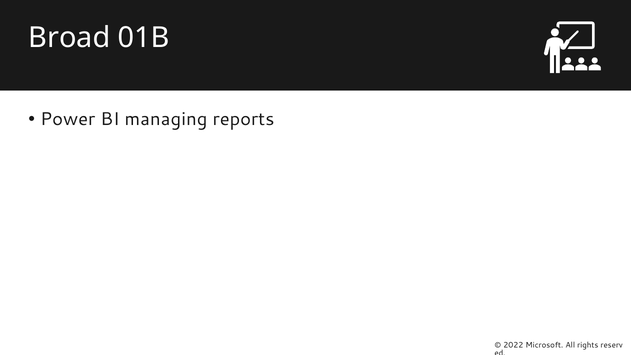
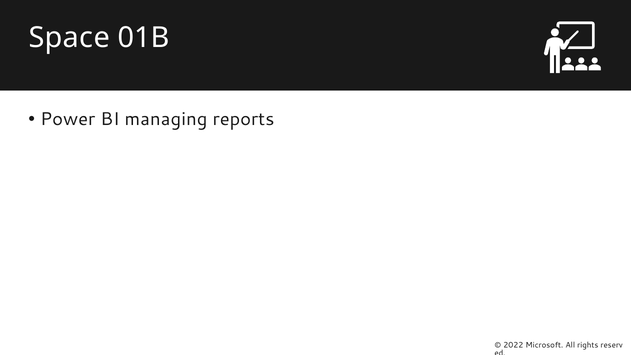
Broad: Broad -> Space
